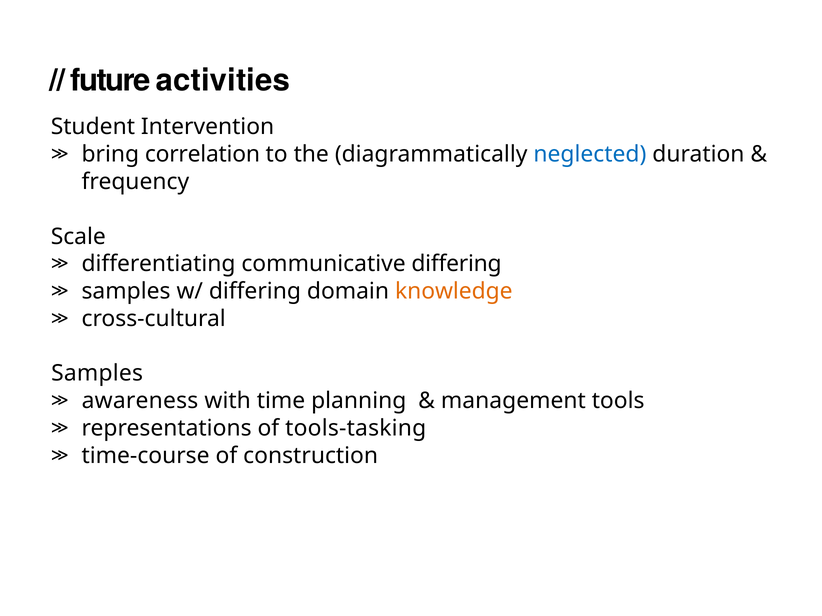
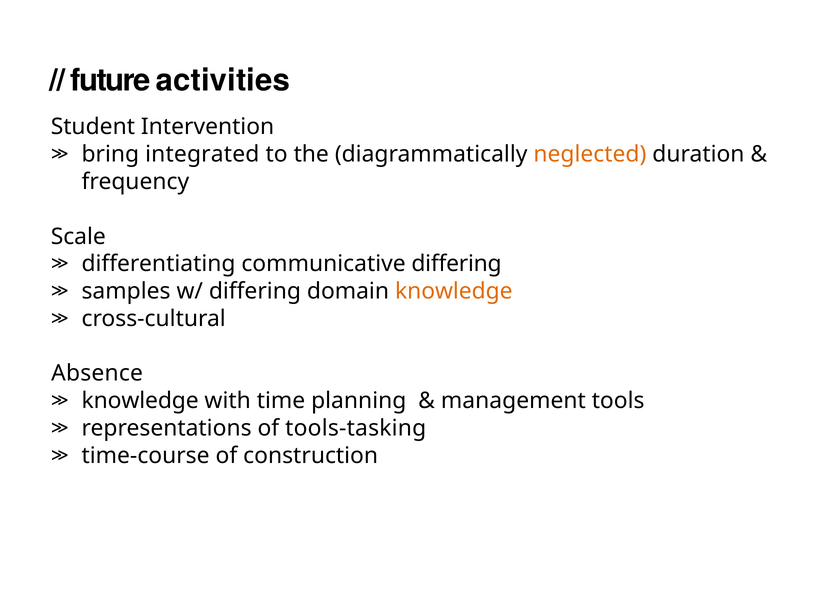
correlation: correlation -> integrated
neglected colour: blue -> orange
Samples at (97, 374): Samples -> Absence
awareness at (140, 401): awareness -> knowledge
